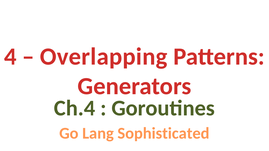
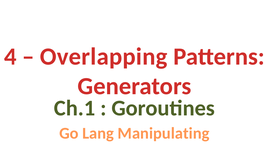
Ch.4: Ch.4 -> Ch.1
Sophisticated: Sophisticated -> Manipulating
